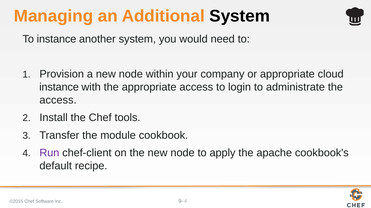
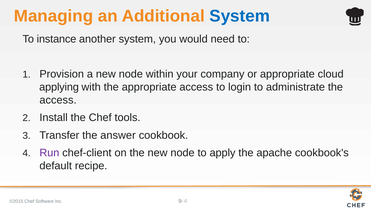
System at (240, 16) colour: black -> blue
instance at (59, 87): instance -> applying
module: module -> answer
